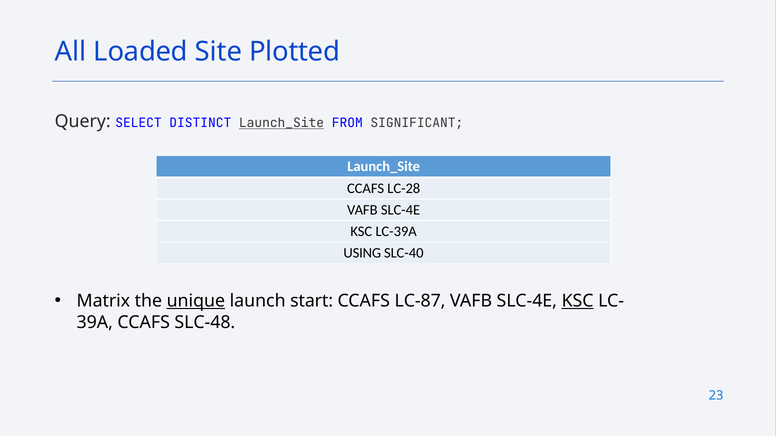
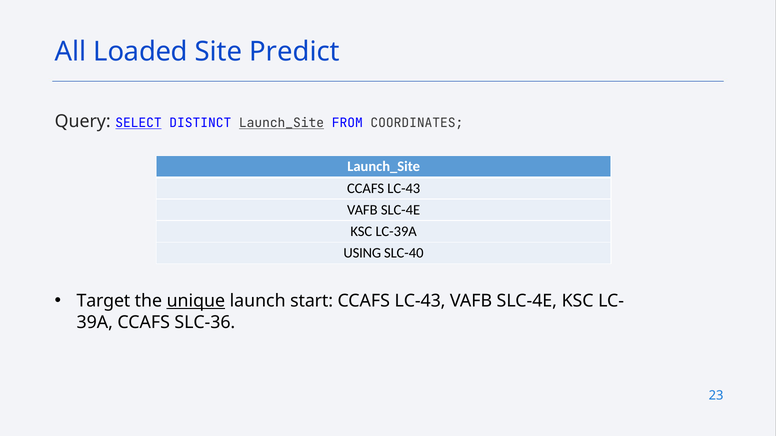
Plotted: Plotted -> Predict
SELECT underline: none -> present
SIGNIFICANT: SIGNIFICANT -> COORDINATES
LC-28 at (404, 189): LC-28 -> LC-43
Matrix: Matrix -> Target
LC-87 at (420, 301): LC-87 -> LC-43
KSC at (578, 301) underline: present -> none
SLC-48: SLC-48 -> SLC-36
